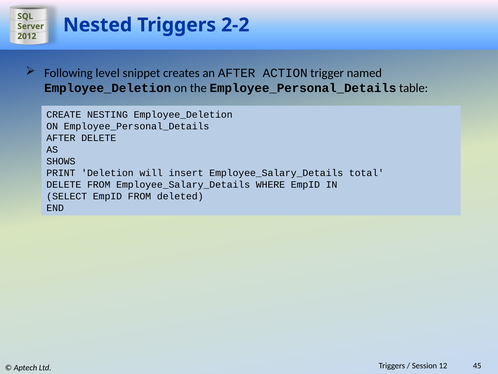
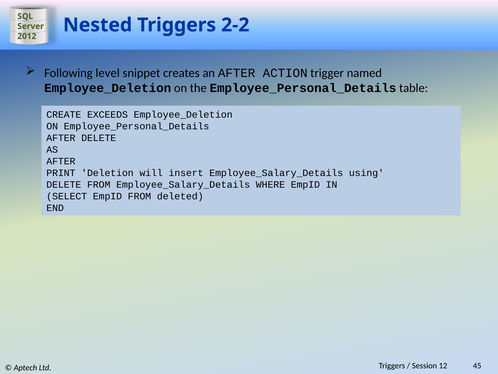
NESTING: NESTING -> EXCEEDS
SHOWS at (61, 161): SHOWS -> AFTER
total: total -> using
